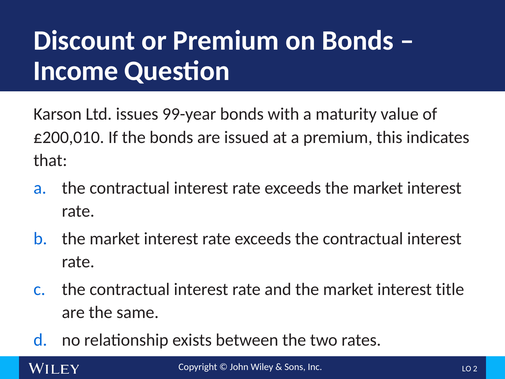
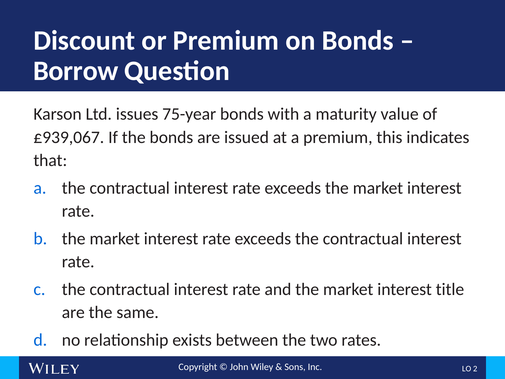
Income: Income -> Borrow
99-year: 99-year -> 75-year
£200,010: £200,010 -> £939,067
